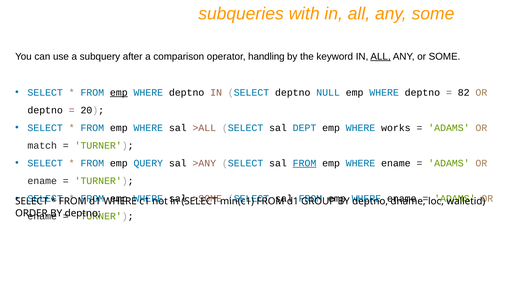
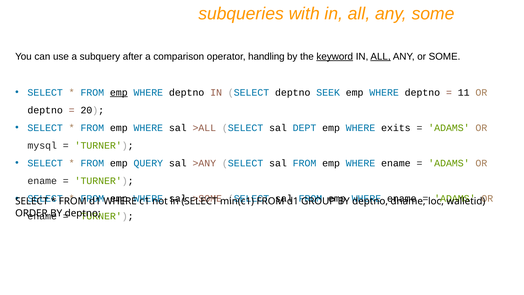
keyword underline: none -> present
NULL: NULL -> SEEK
82: 82 -> 11
works: works -> exits
match: match -> mysql
FROM at (305, 163) underline: present -> none
